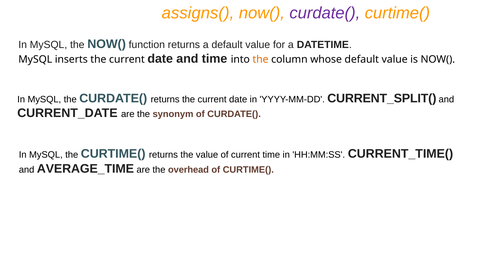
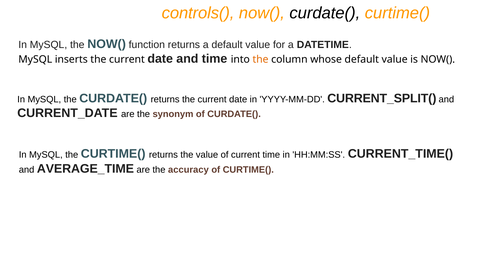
assigns(: assigns( -> controls(
curdate( at (325, 13) colour: purple -> black
overhead: overhead -> accuracy
